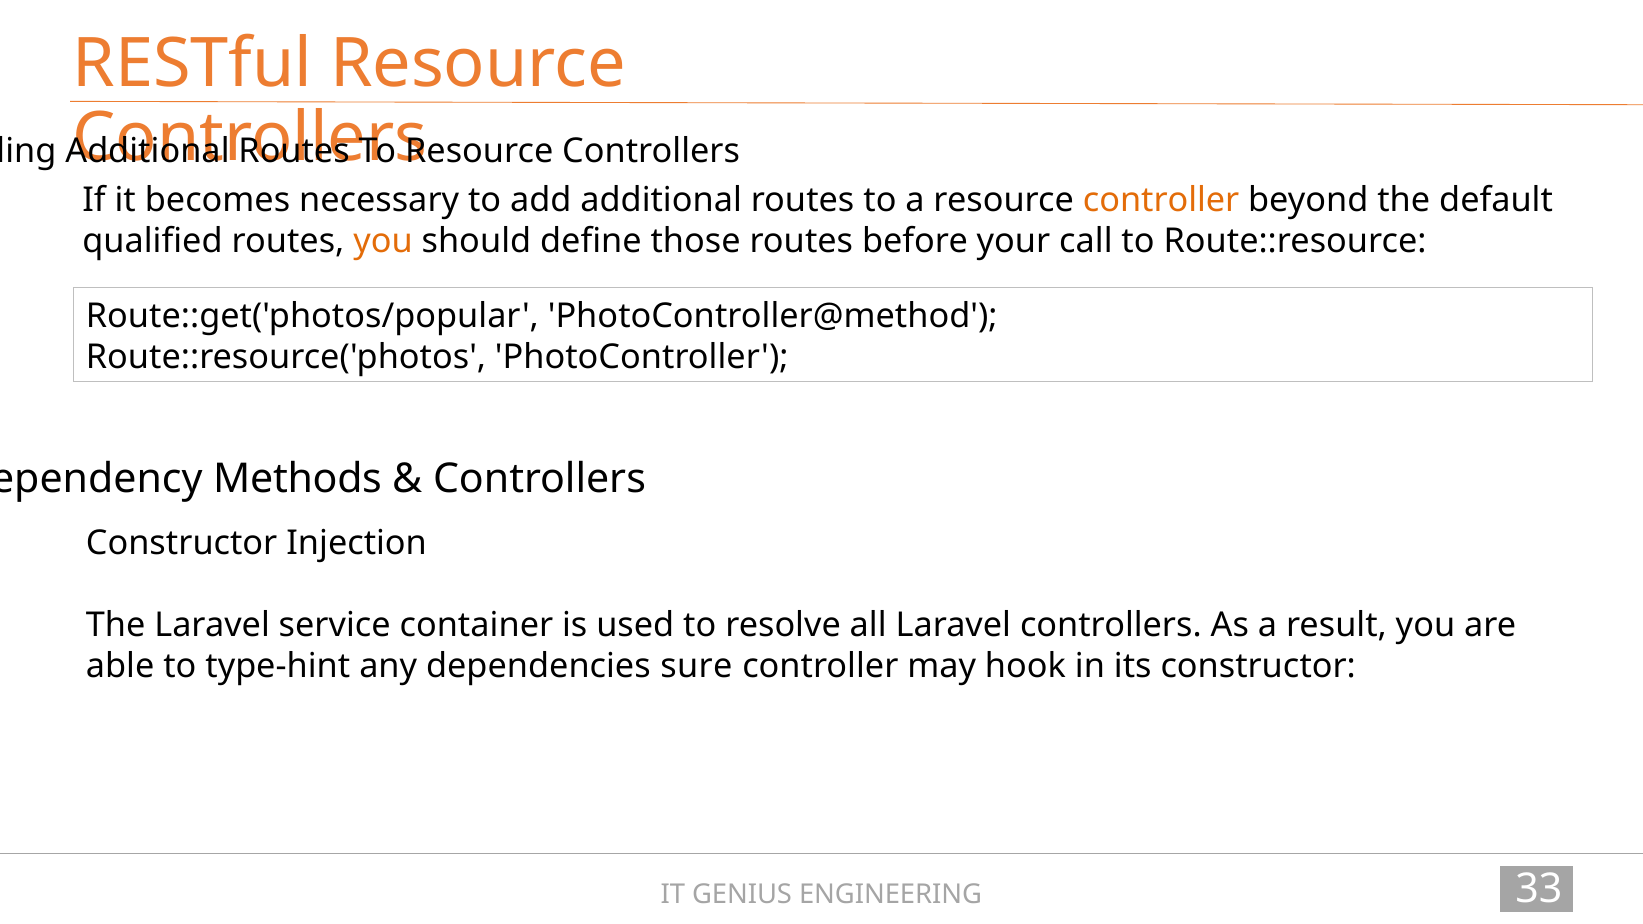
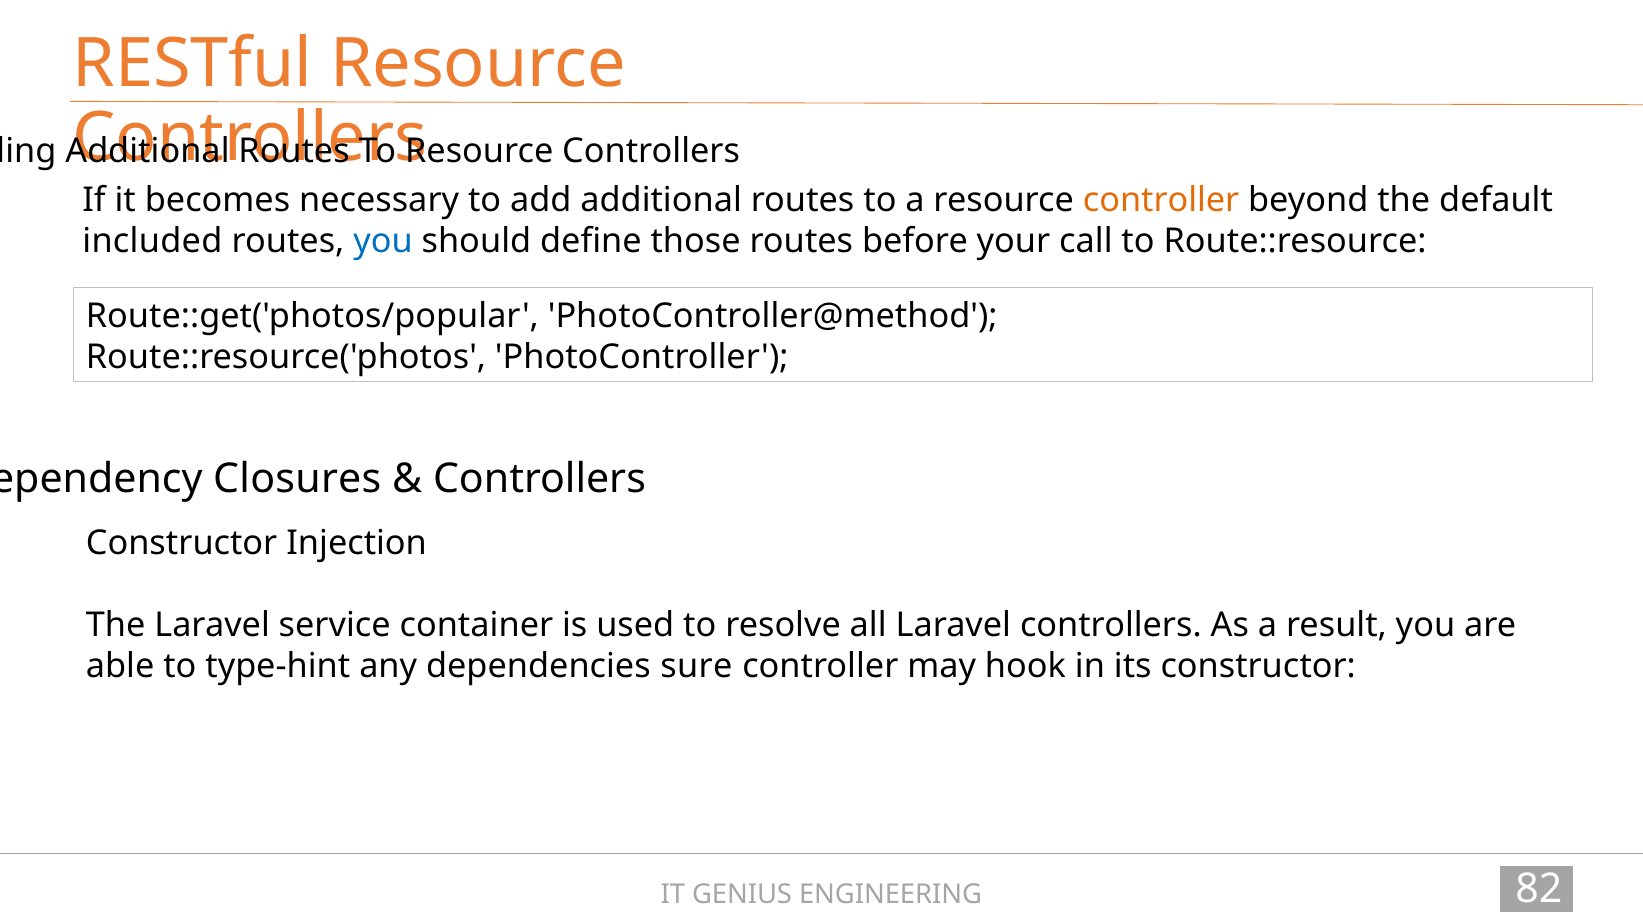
qualified: qualified -> included
you at (383, 242) colour: orange -> blue
Methods: Methods -> Closures
33: 33 -> 82
